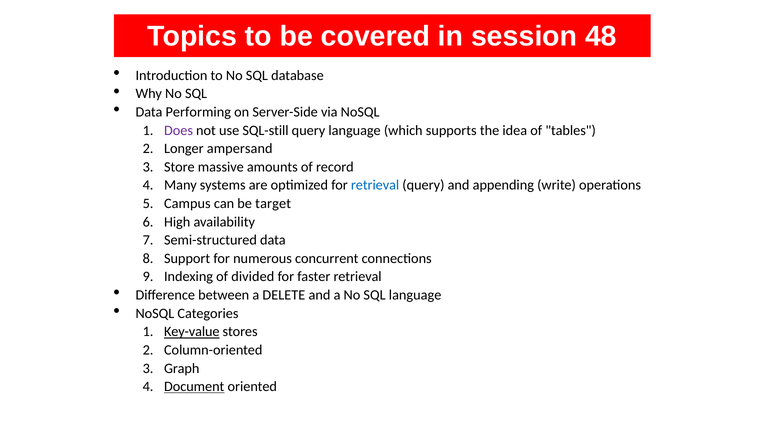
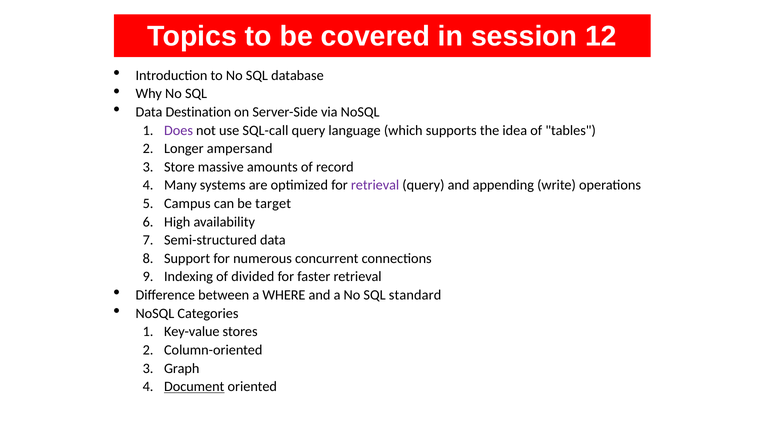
48: 48 -> 12
Performing: Performing -> Destination
SQL-still: SQL-still -> SQL-call
retrieval at (375, 185) colour: blue -> purple
DELETE: DELETE -> WHERE
SQL language: language -> standard
Key-value underline: present -> none
